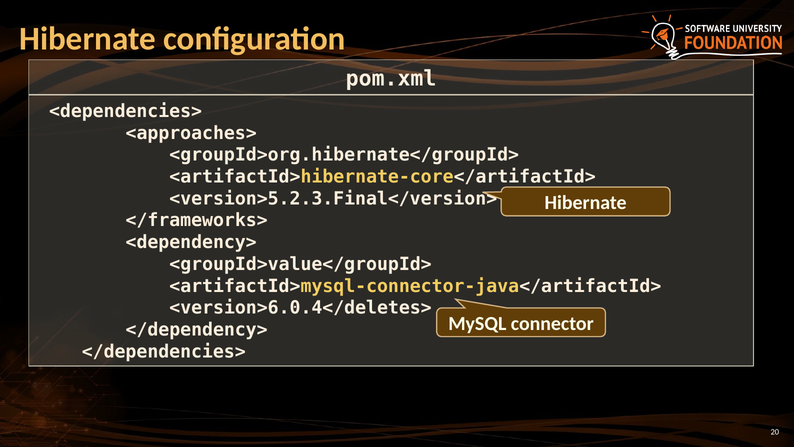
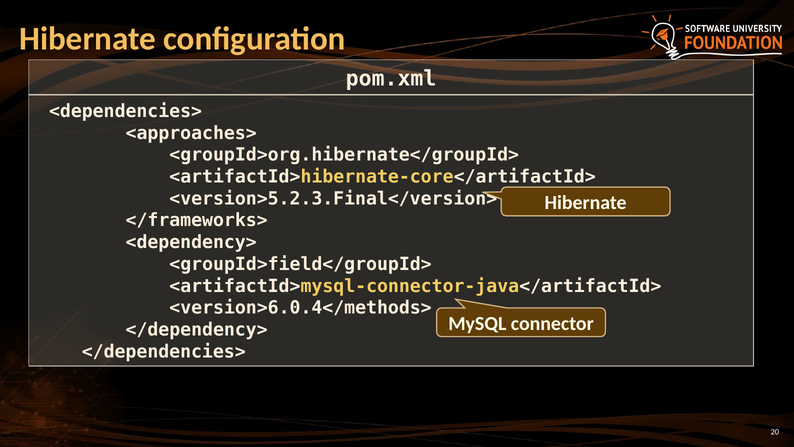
<groupId>value</groupId>: <groupId>value</groupId> -> <groupId>field</groupId>
<version>6.0.4</deletes>: <version>6.0.4</deletes> -> <version>6.0.4</methods>
